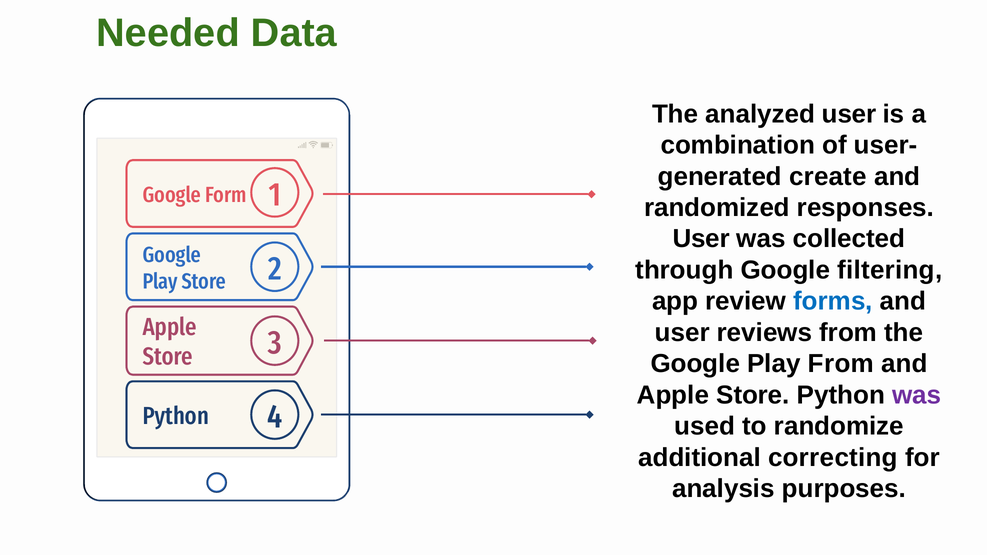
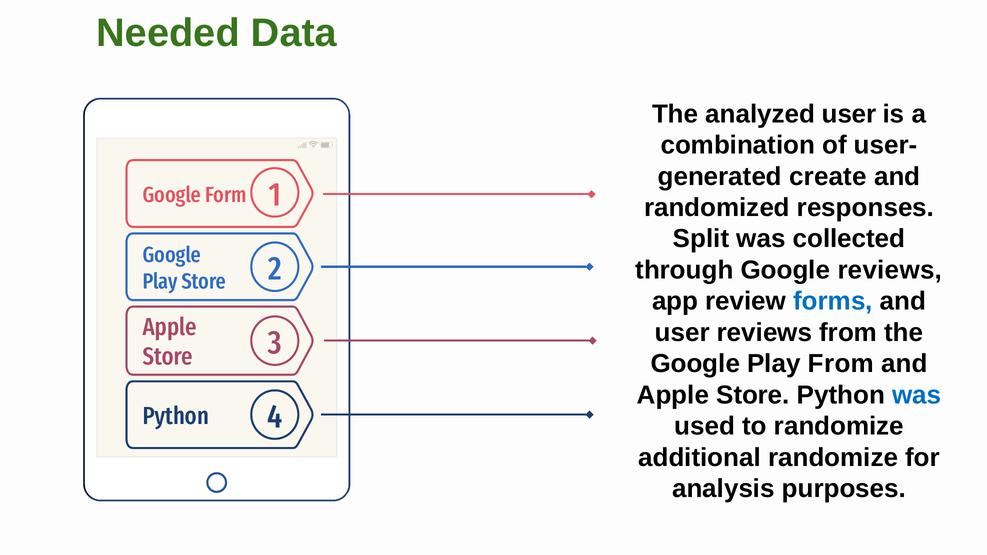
User at (701, 239): User -> Split
Google filtering: filtering -> reviews
was at (917, 395) colour: purple -> blue
additional correcting: correcting -> randomize
